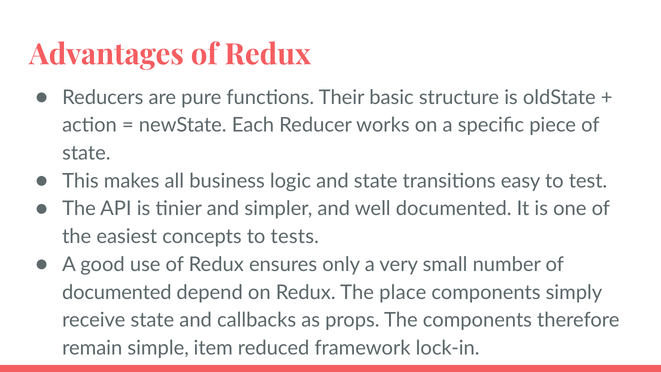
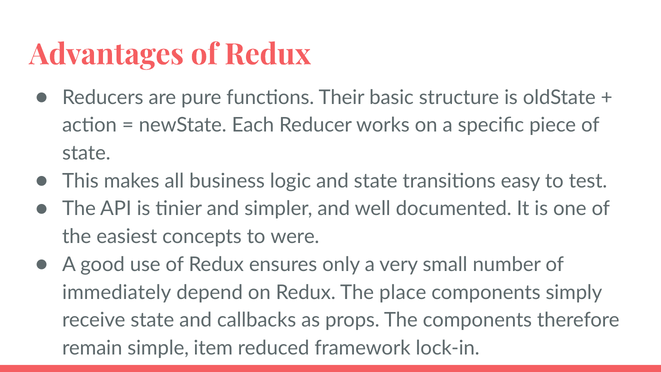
tests: tests -> were
documented at (117, 292): documented -> immediately
